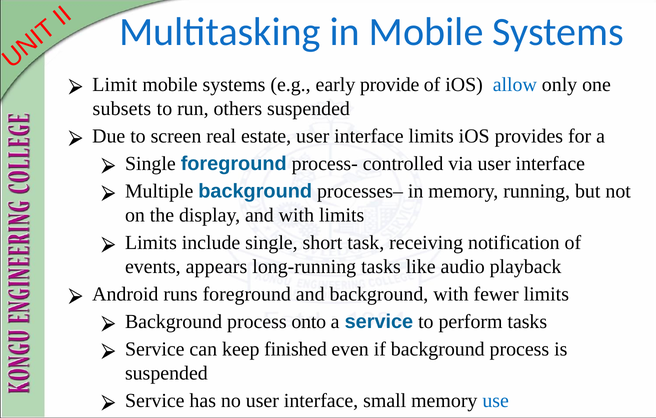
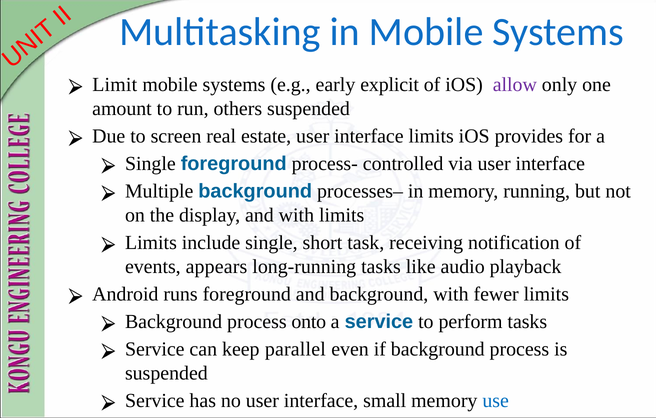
provide: provide -> explicit
allow colour: blue -> purple
subsets: subsets -> amount
finished: finished -> parallel
